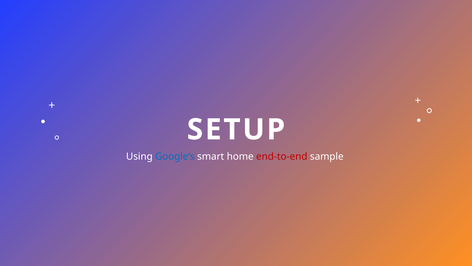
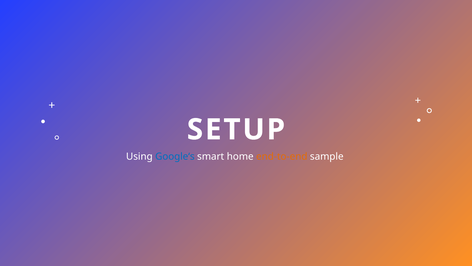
end-to-end colour: red -> orange
